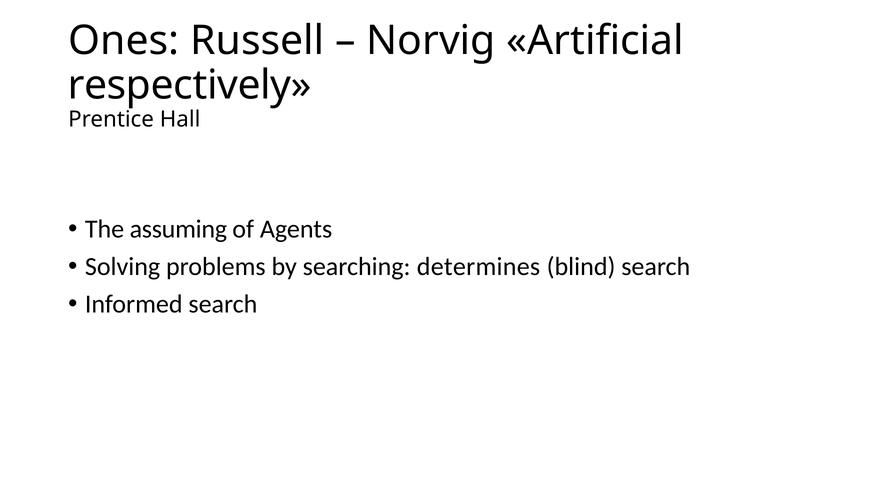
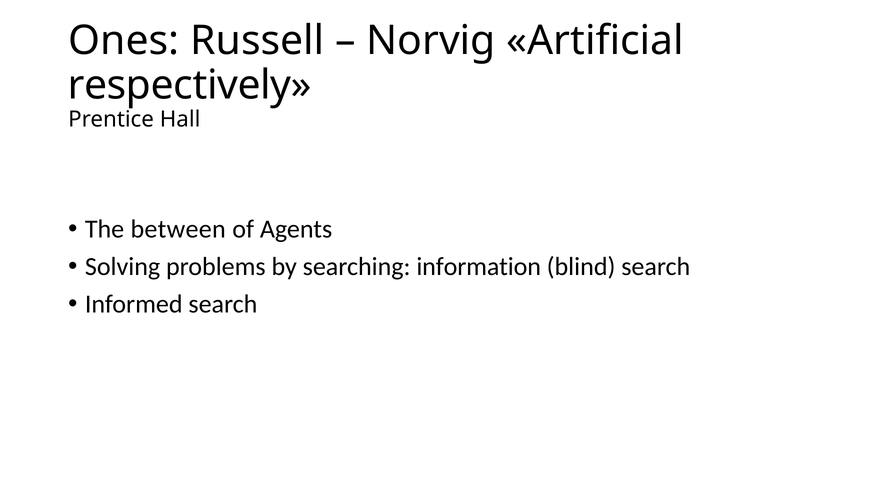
assuming: assuming -> between
determines: determines -> information
